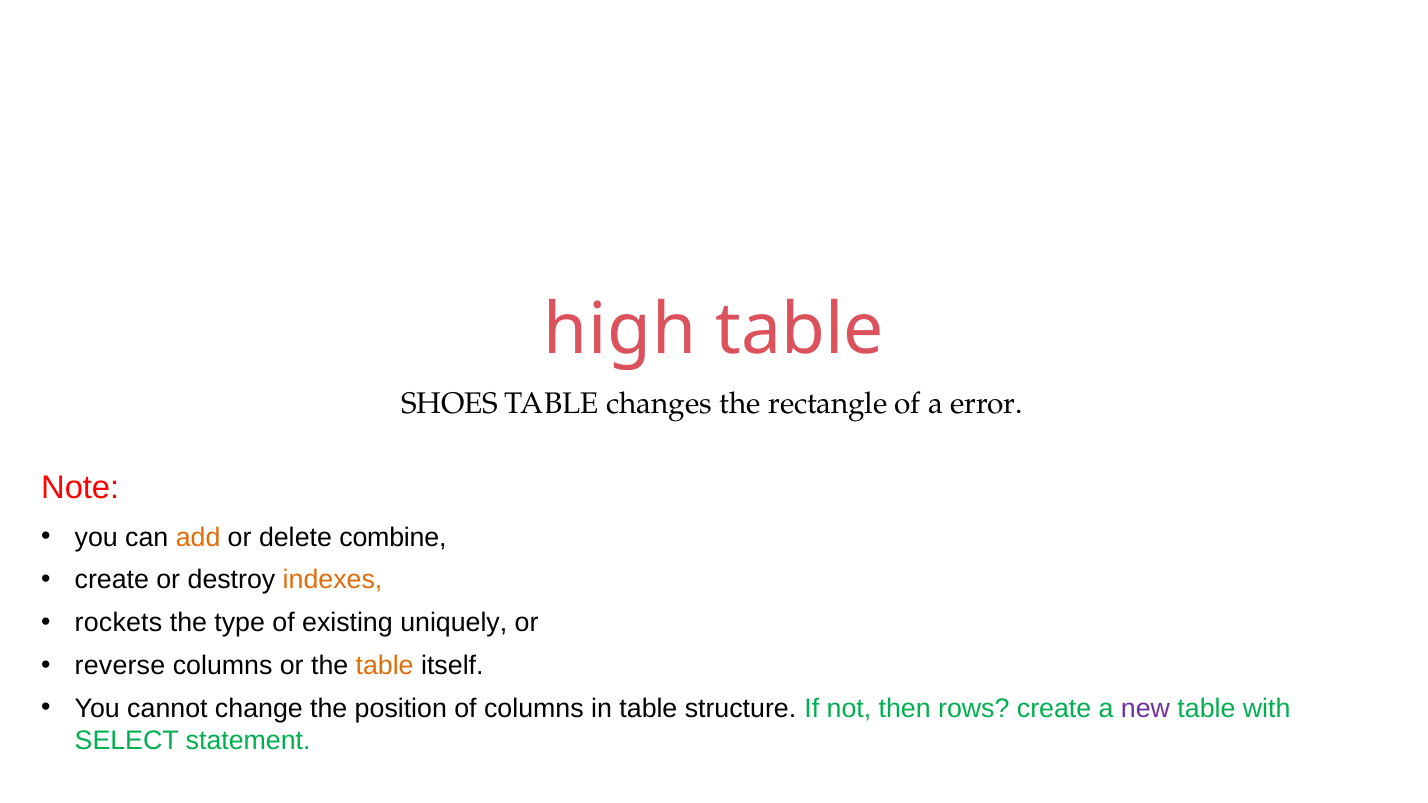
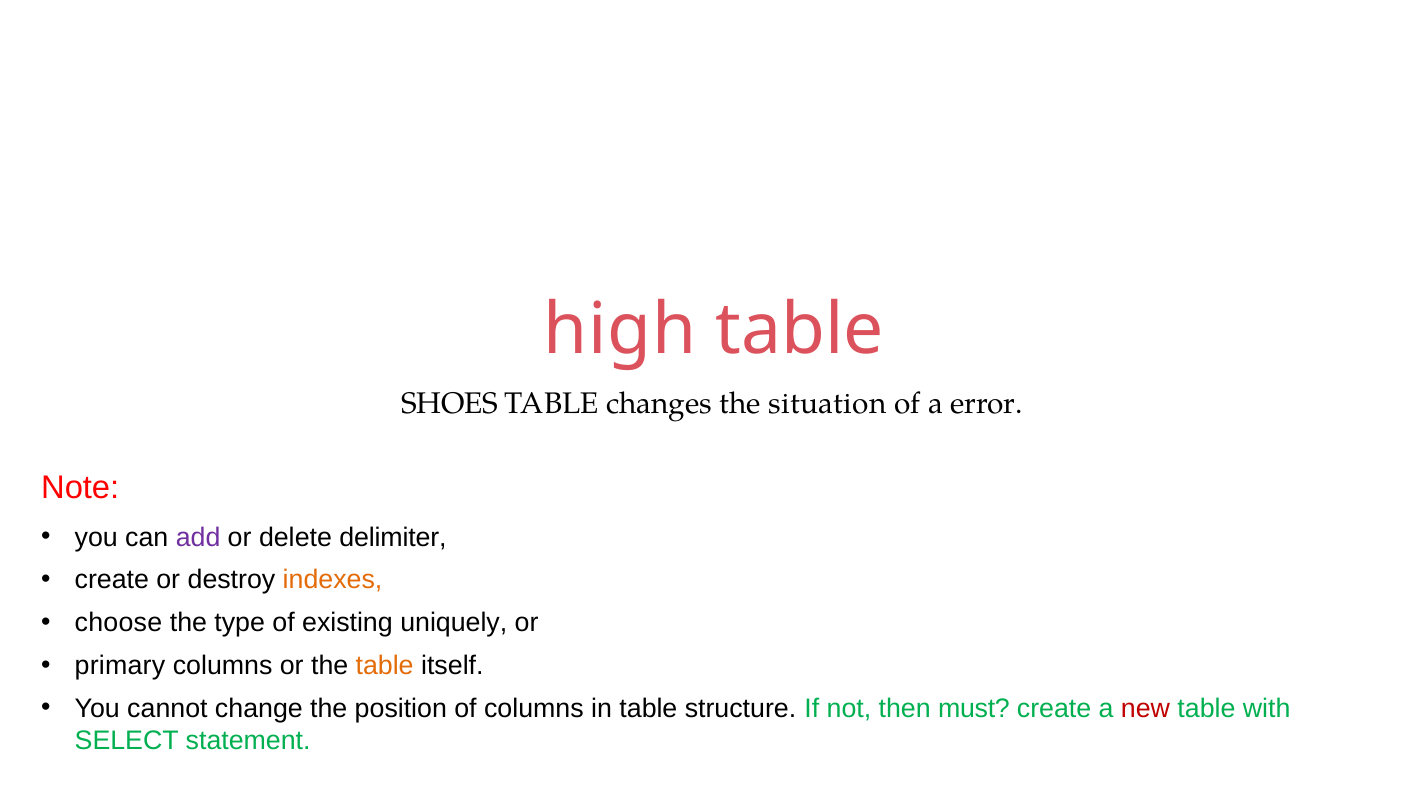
rectangle: rectangle -> situation
add colour: orange -> purple
combine: combine -> delimiter
rockets: rockets -> choose
reverse: reverse -> primary
rows: rows -> must
new colour: purple -> red
